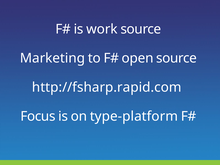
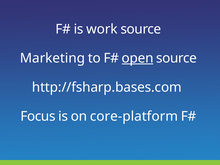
open underline: none -> present
http://fsharp.rapid.com: http://fsharp.rapid.com -> http://fsharp.bases.com
type-platform: type-platform -> core-platform
